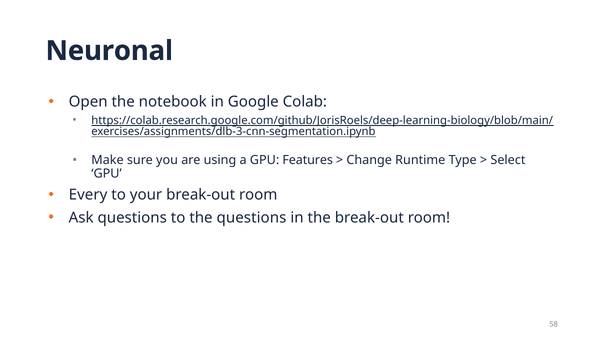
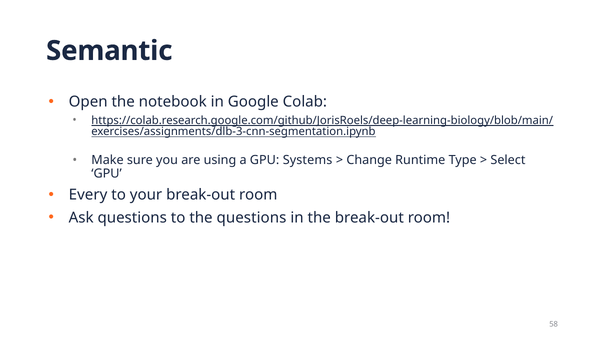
Neuronal: Neuronal -> Semantic
Features: Features -> Systems
